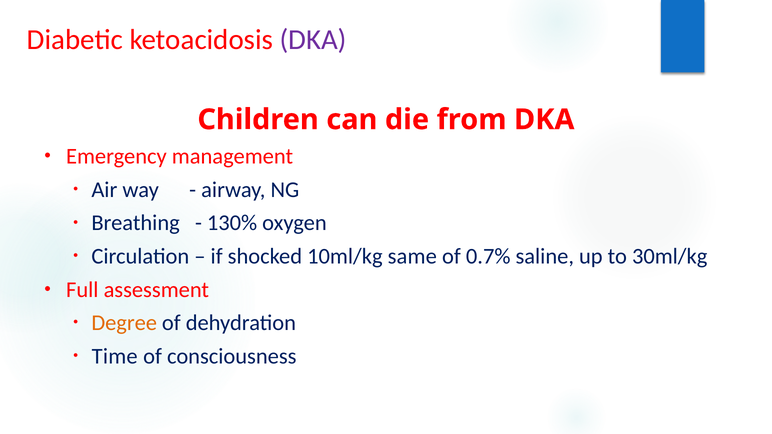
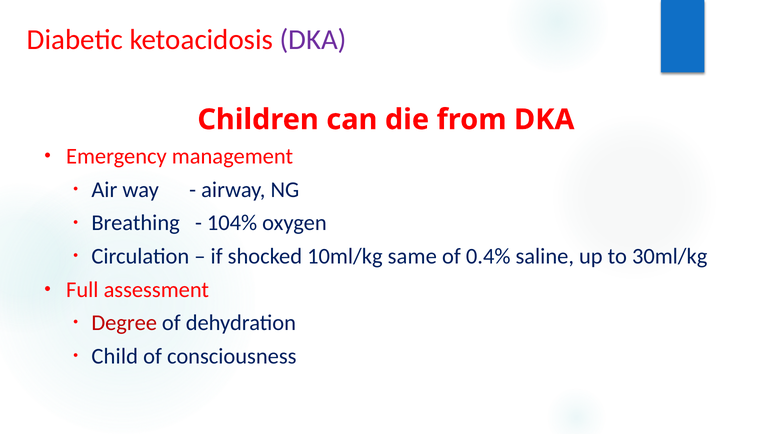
130%: 130% -> 104%
0.7%: 0.7% -> 0.4%
Degree colour: orange -> red
Time: Time -> Child
